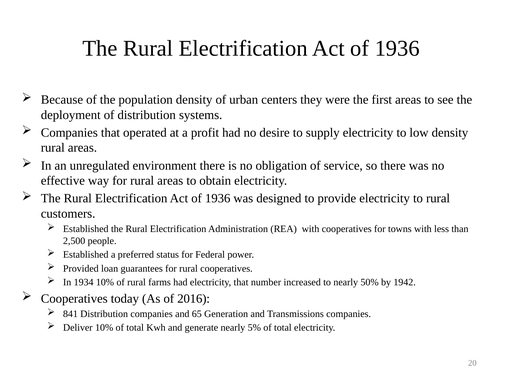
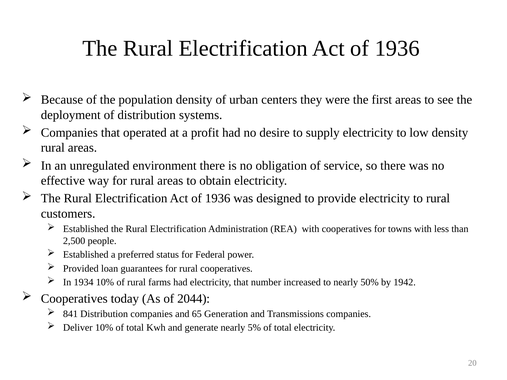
2016: 2016 -> 2044
